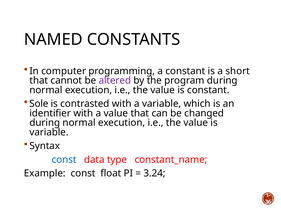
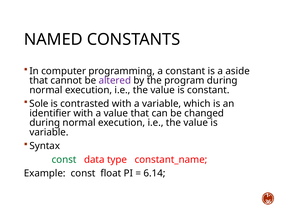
short: short -> aside
const at (64, 159) colour: blue -> green
3.24: 3.24 -> 6.14
